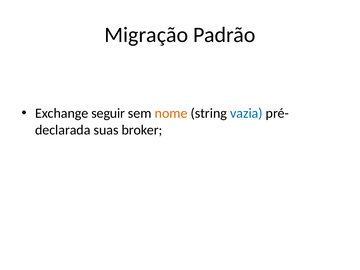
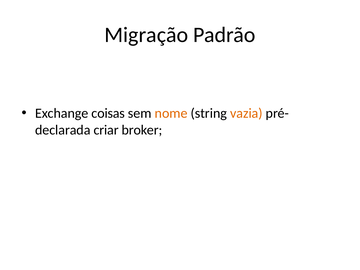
seguir: seguir -> coisas
vazia colour: blue -> orange
suas: suas -> criar
